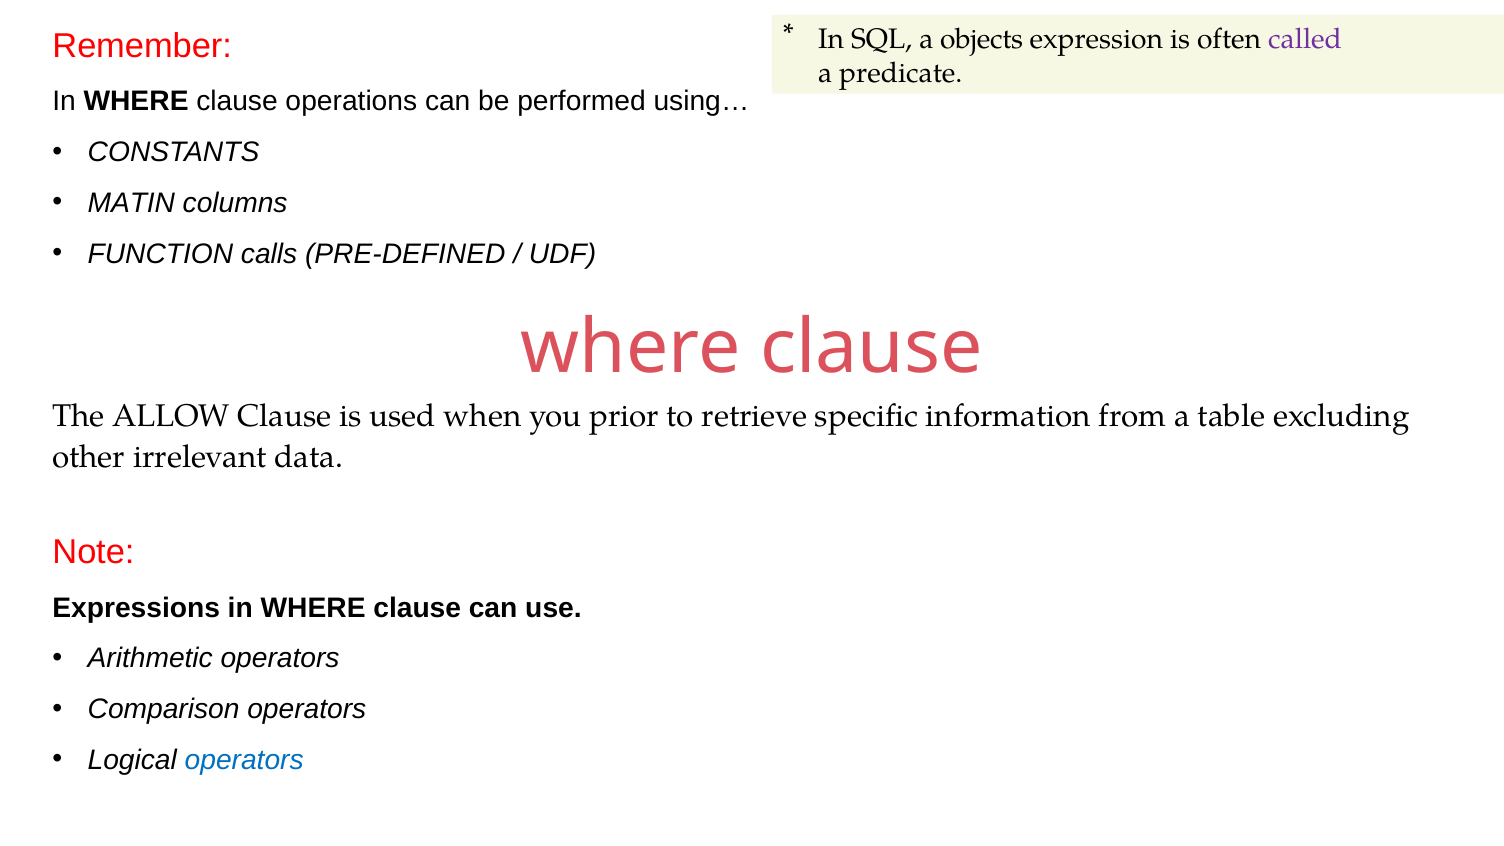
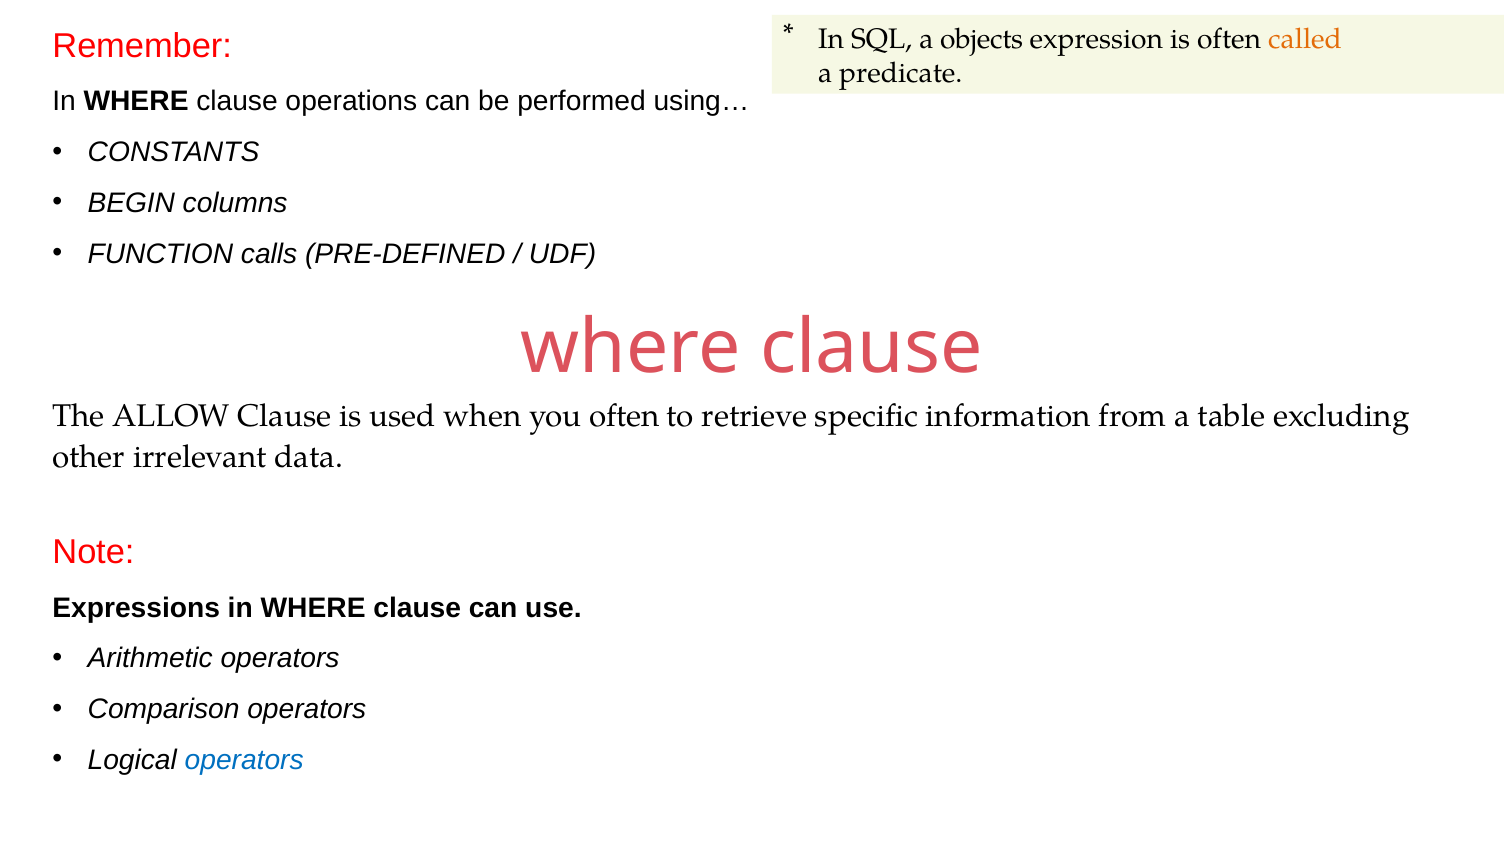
called colour: purple -> orange
MATIN: MATIN -> BEGIN
you prior: prior -> often
